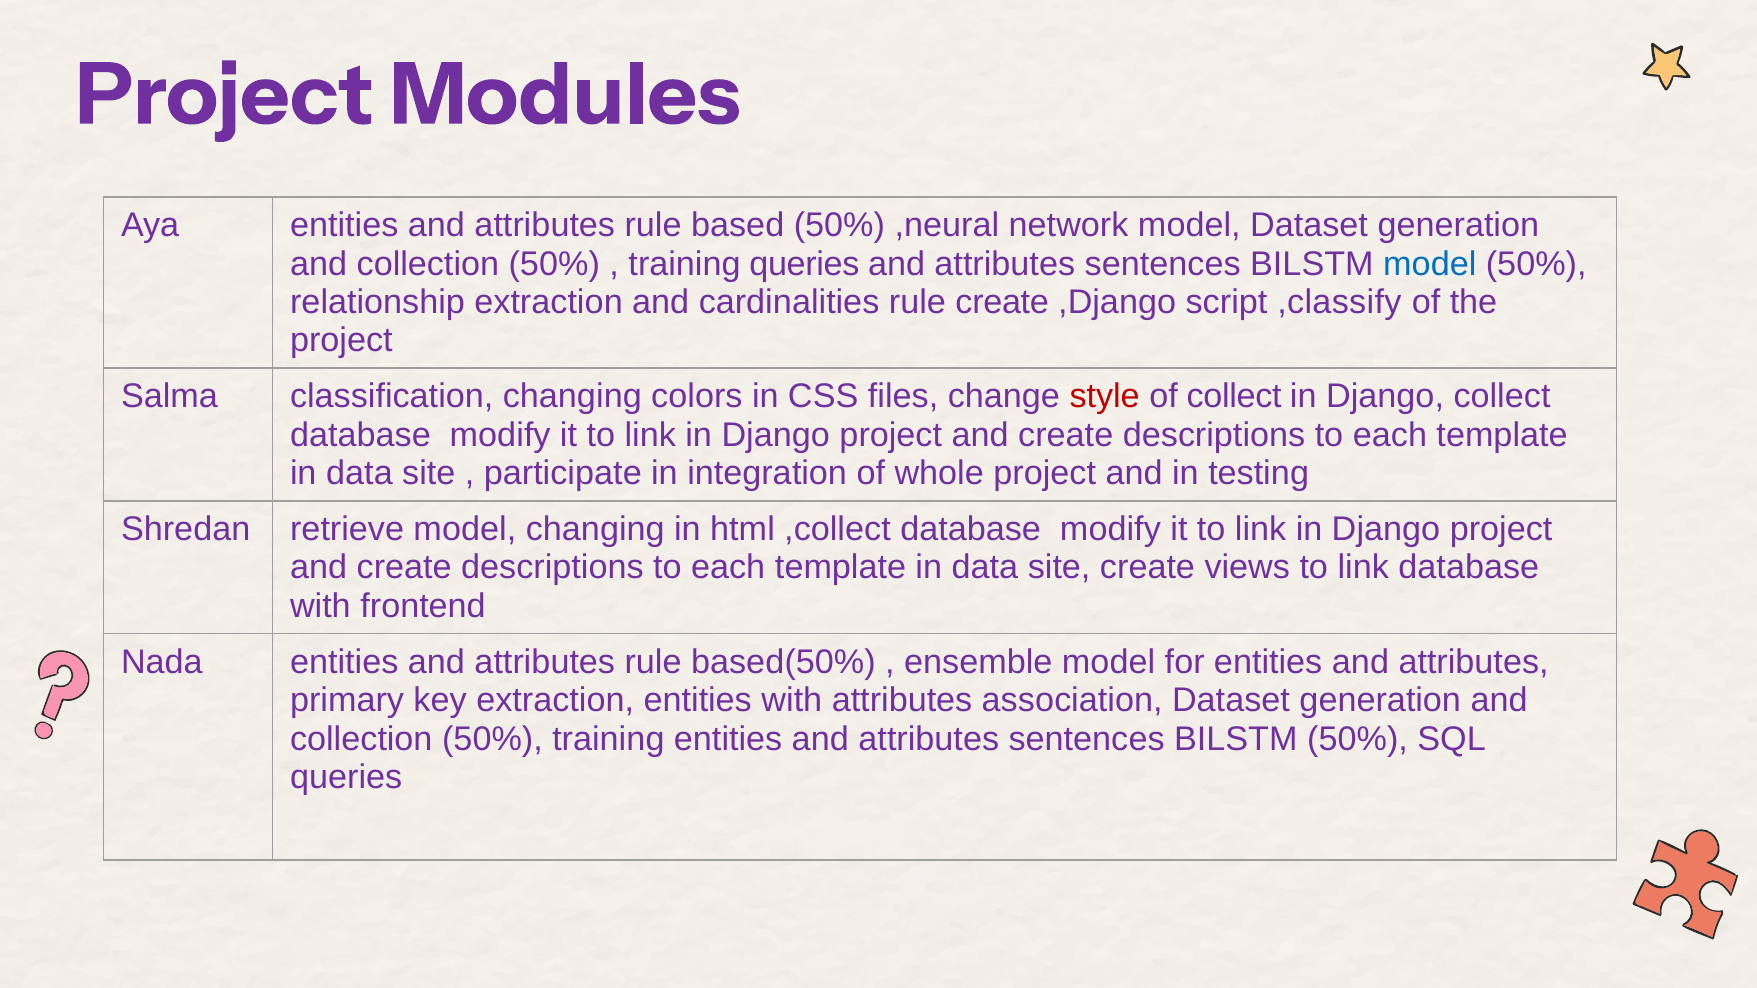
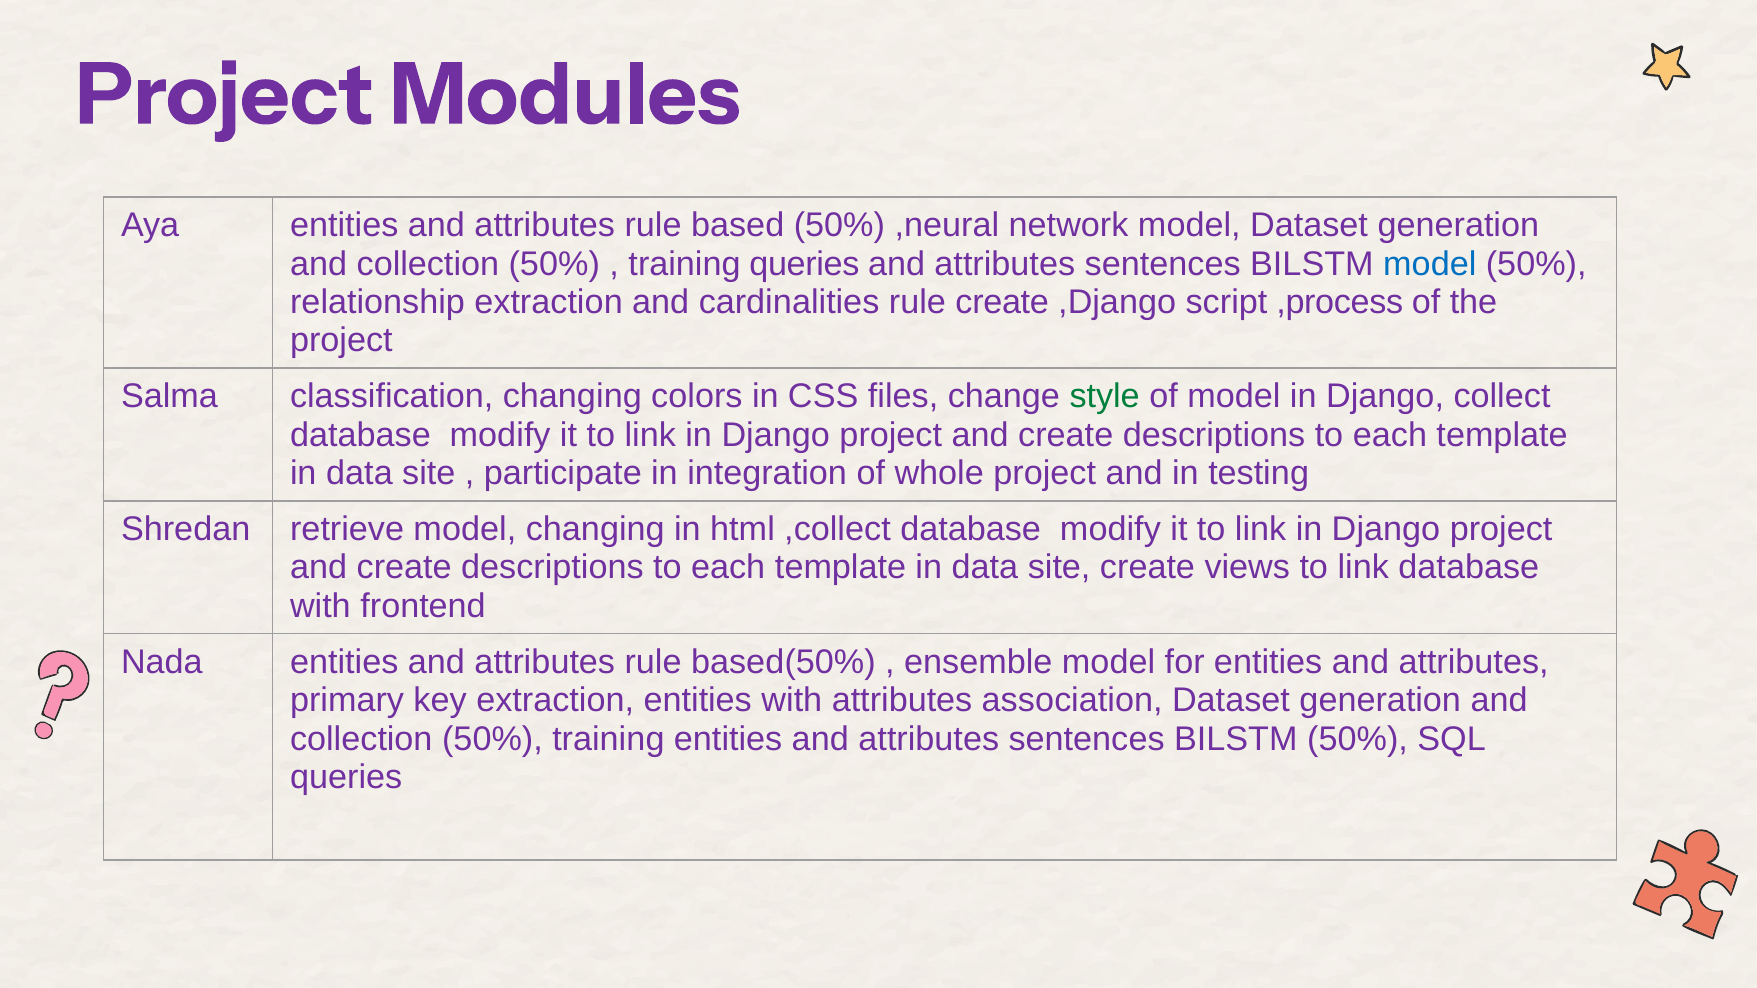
,classify: ,classify -> ,process
style colour: red -> green
of collect: collect -> model
